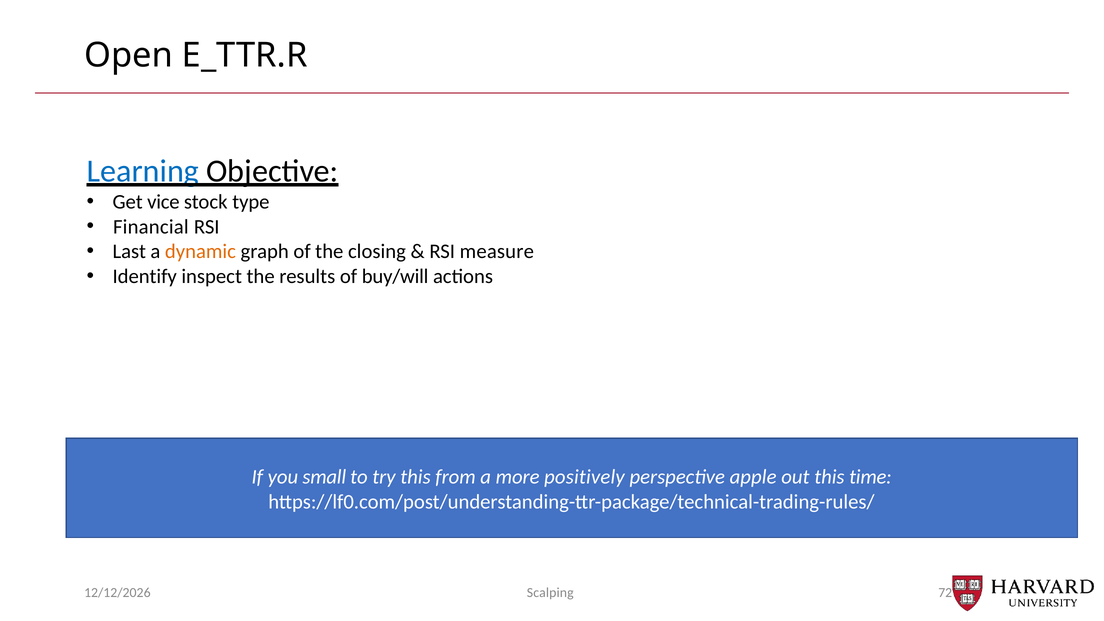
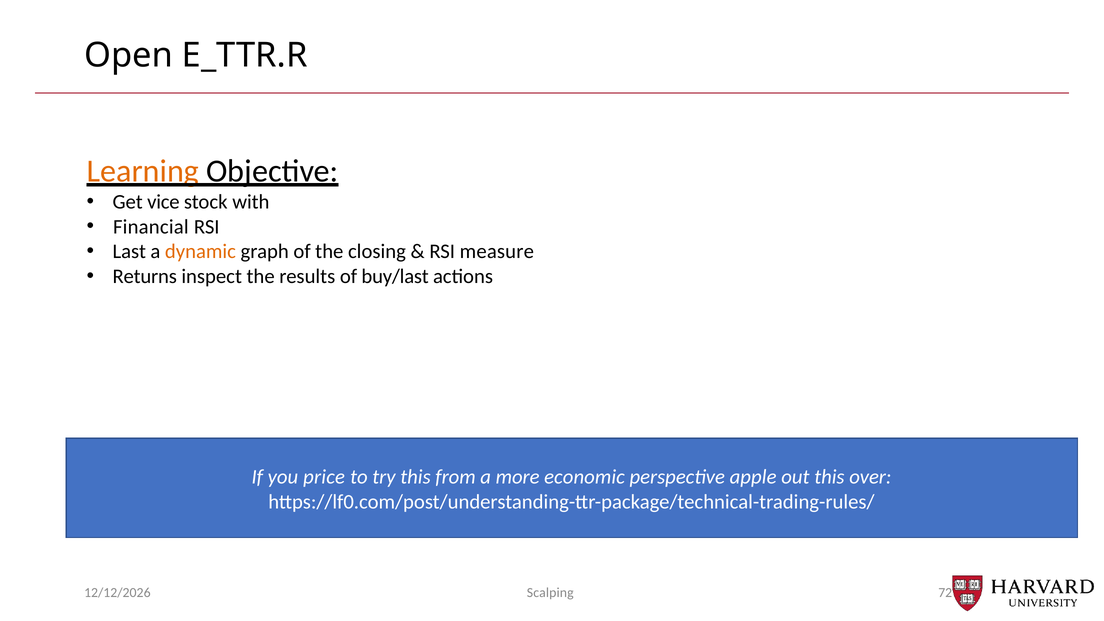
Learning colour: blue -> orange
type: type -> with
Identify: Identify -> Returns
buy/will: buy/will -> buy/last
small: small -> price
positively: positively -> economic
time: time -> over
